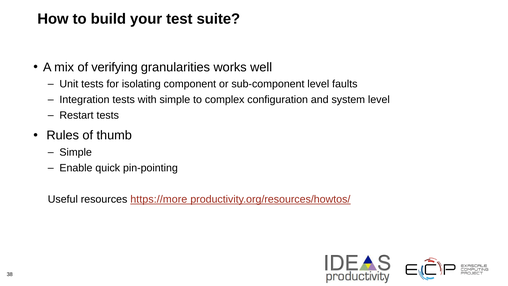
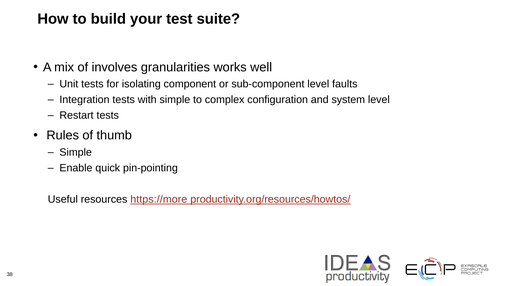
verifying: verifying -> involves
